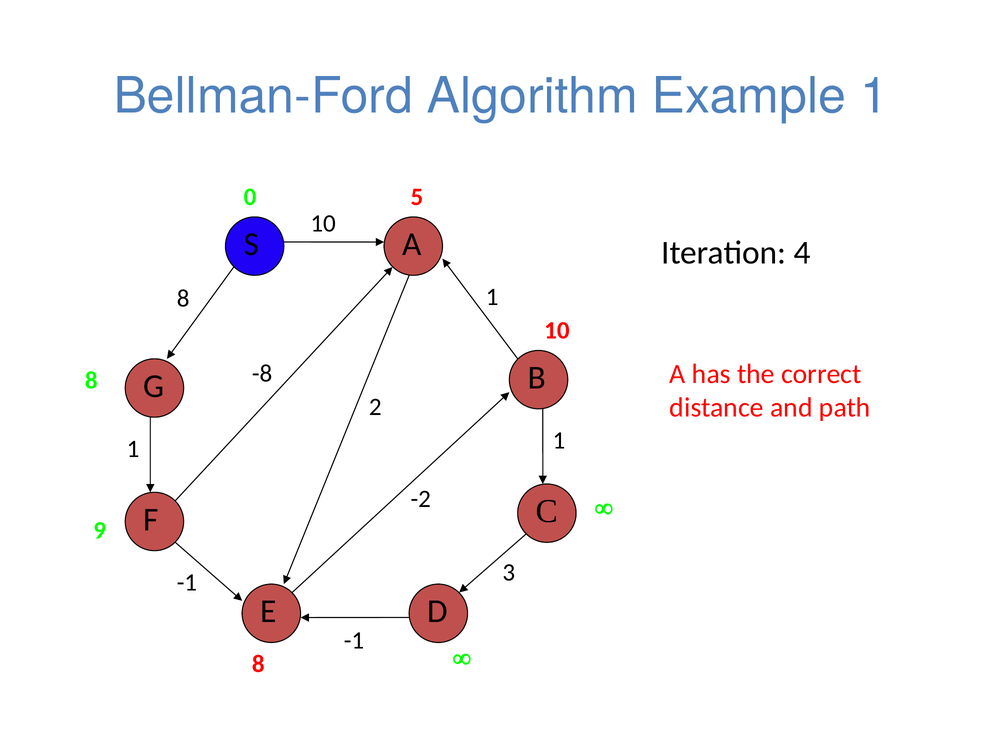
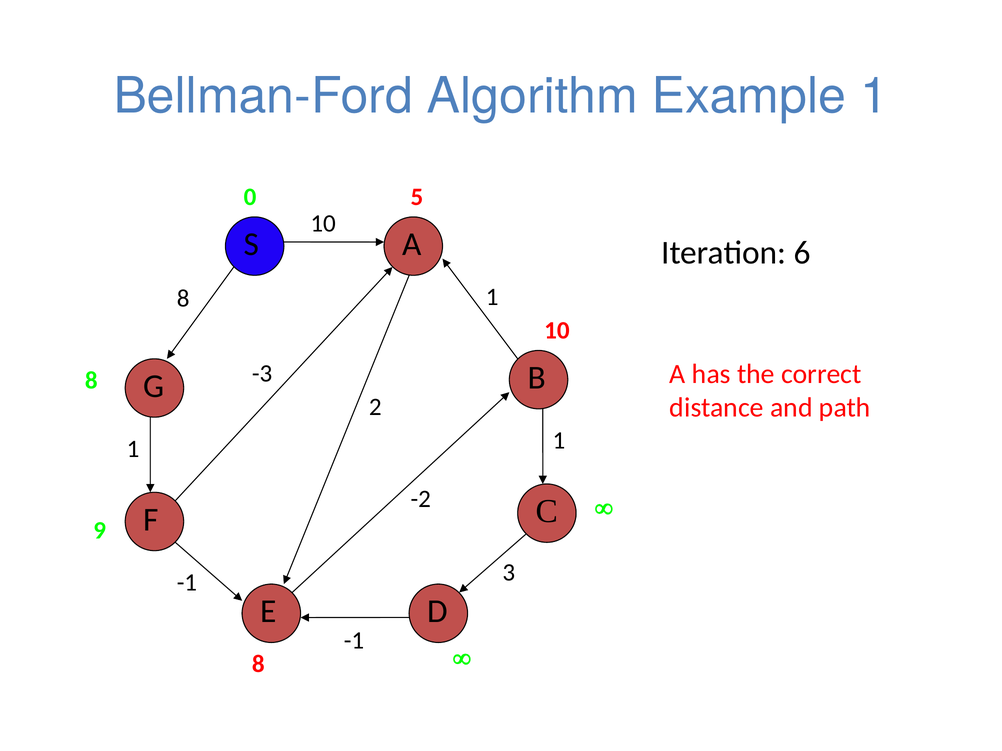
4: 4 -> 6
-8: -8 -> -3
